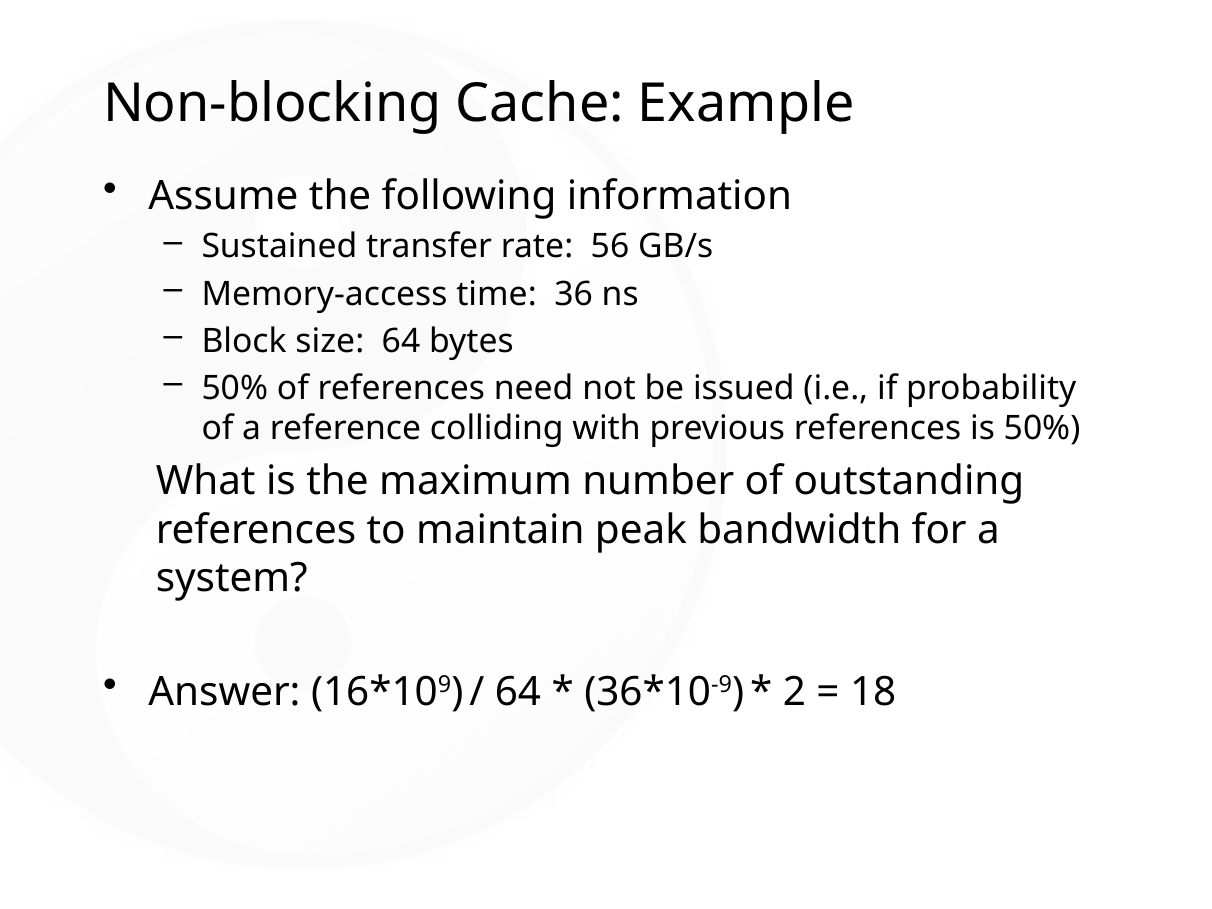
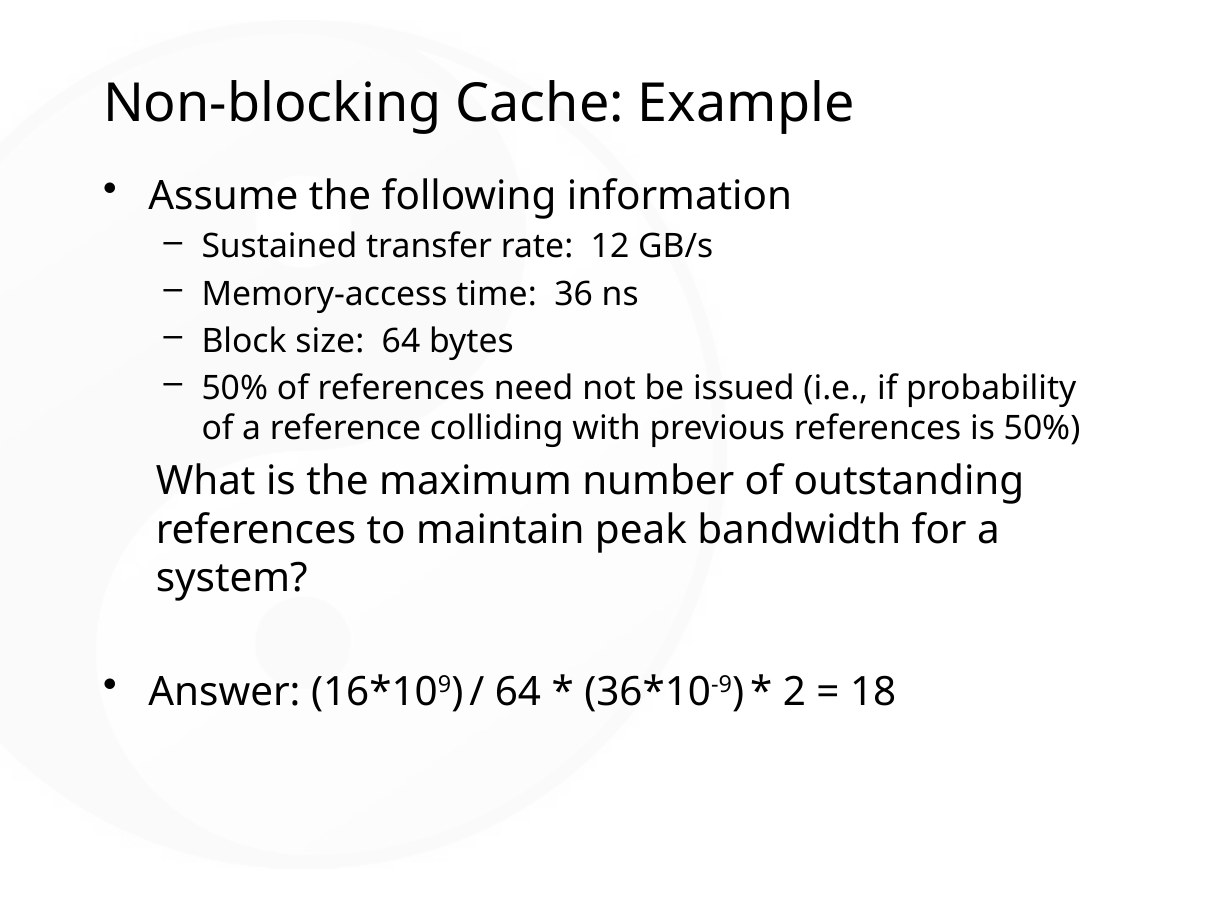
56: 56 -> 12
